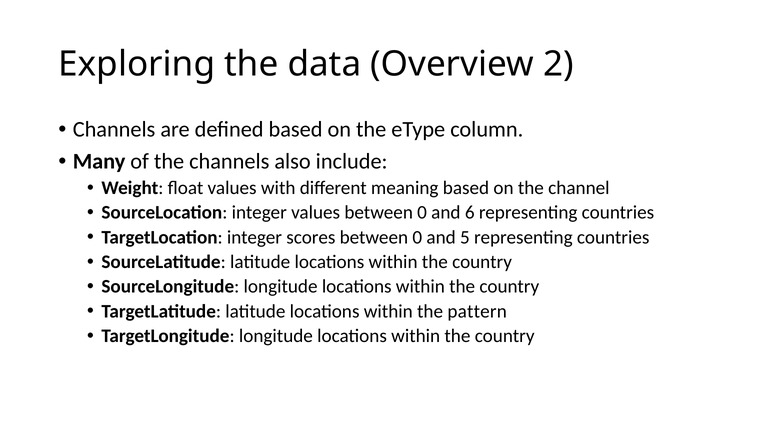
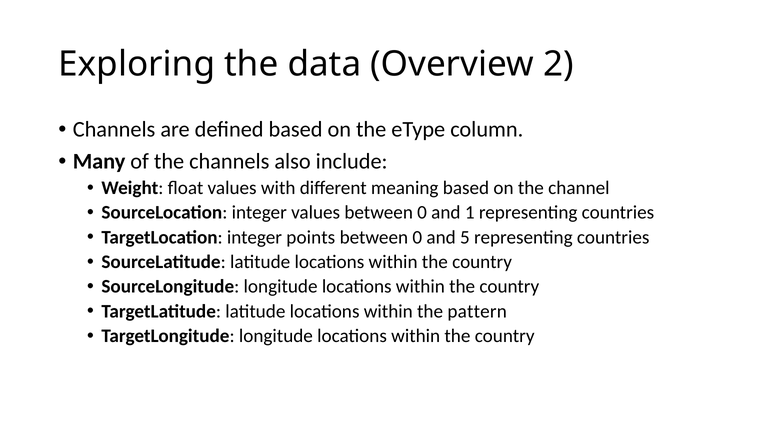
6: 6 -> 1
scores: scores -> points
